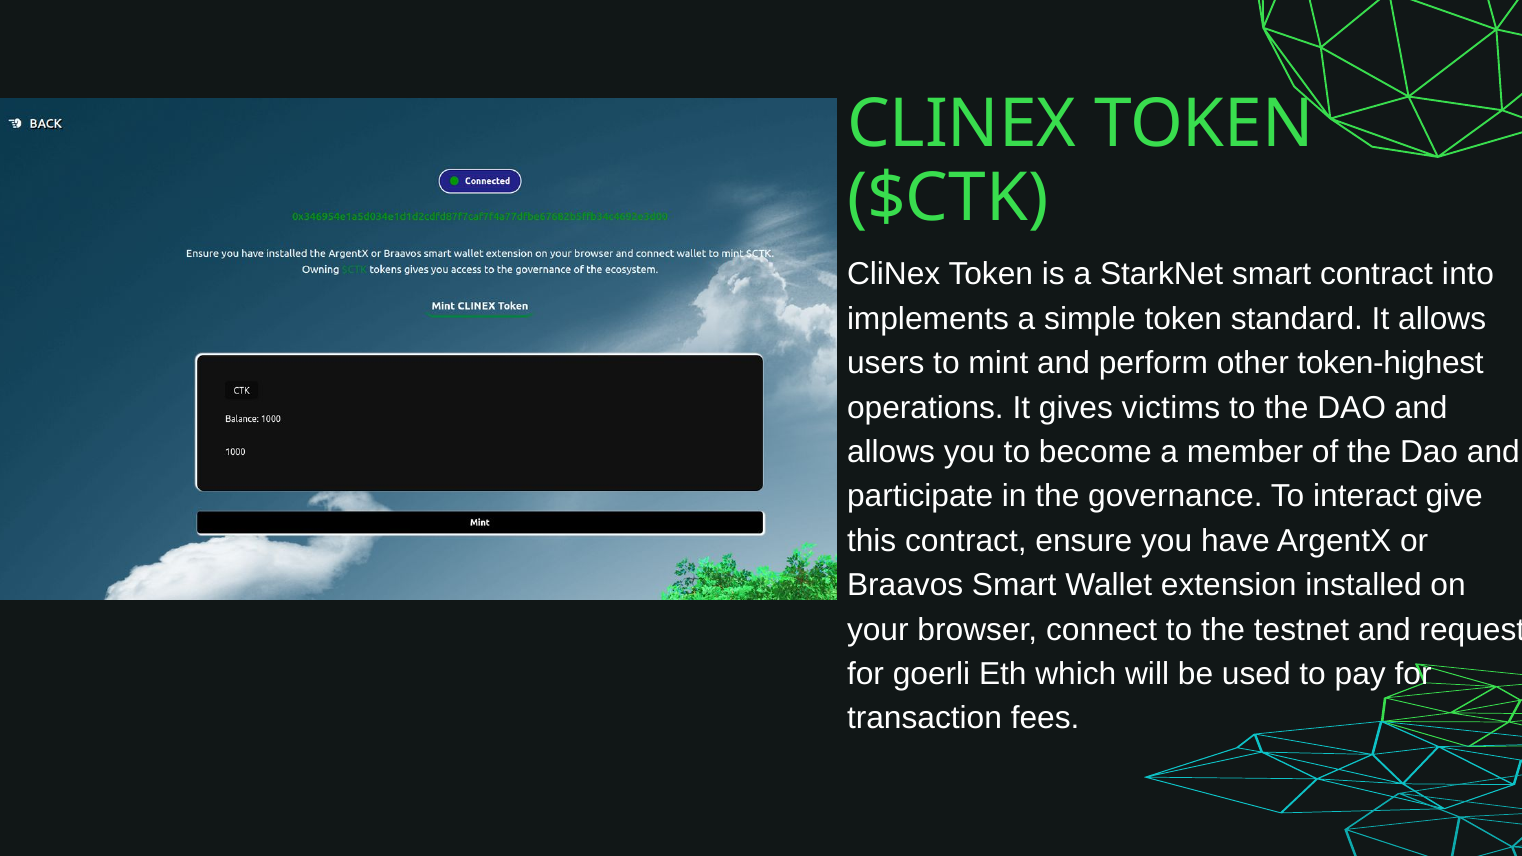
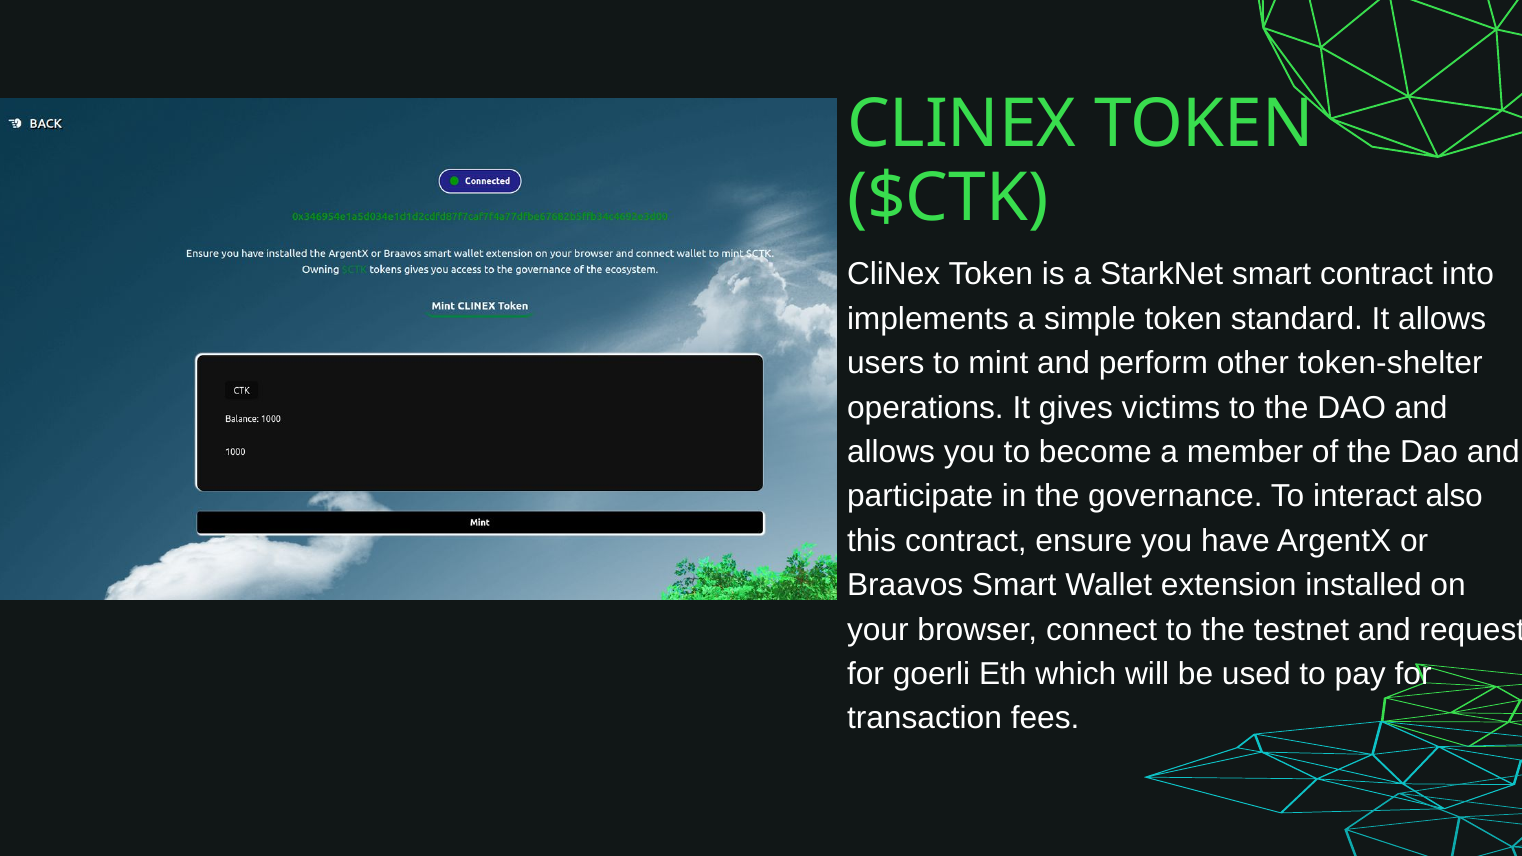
token-highest: token-highest -> token-shelter
give: give -> also
